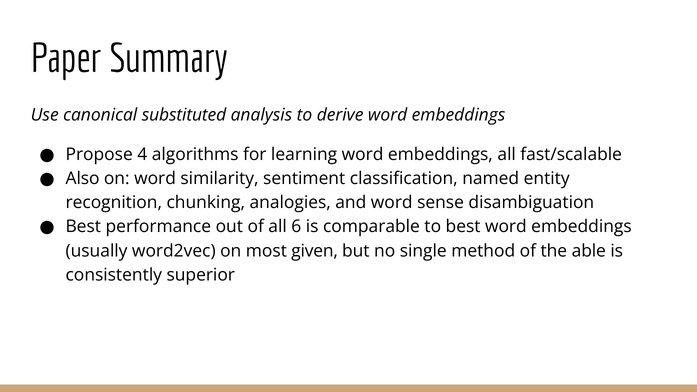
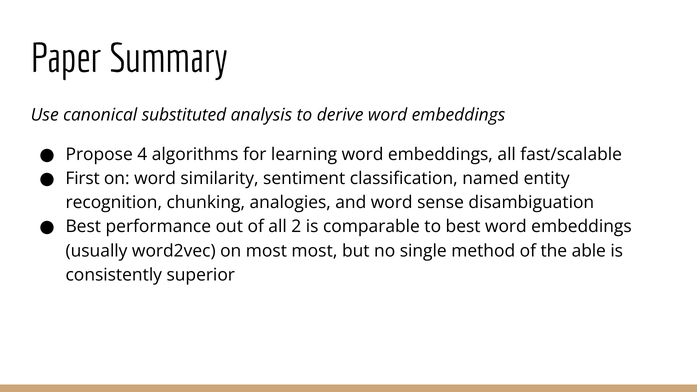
Also: Also -> First
6: 6 -> 2
most given: given -> most
